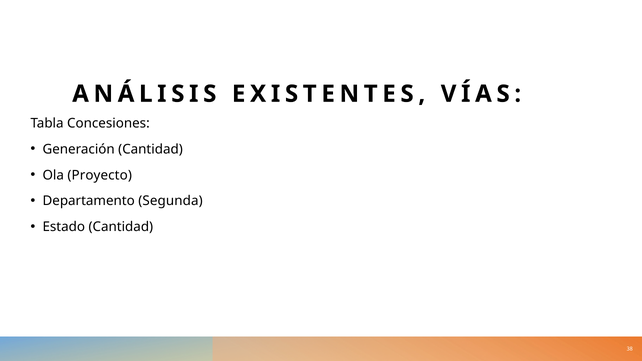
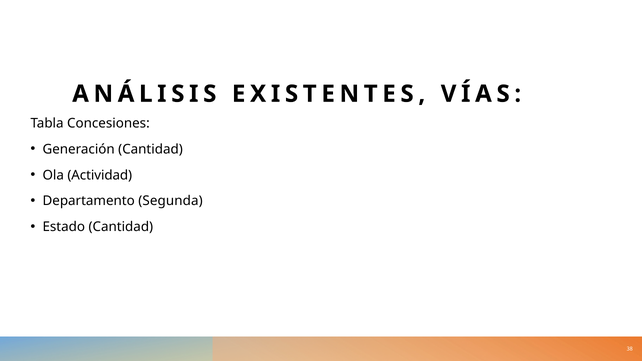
Proyecto: Proyecto -> Actividad
